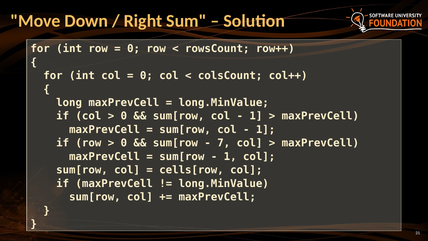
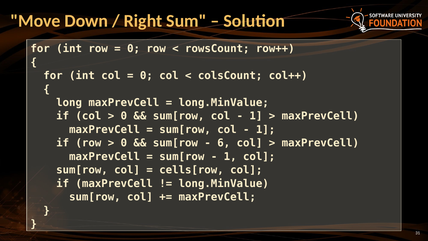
7: 7 -> 6
